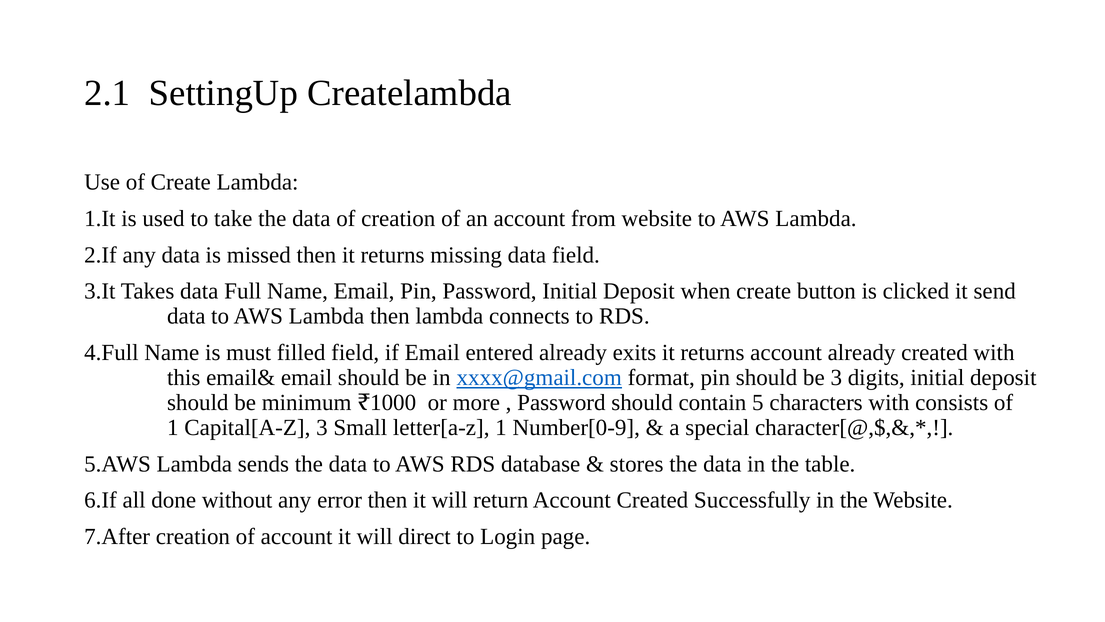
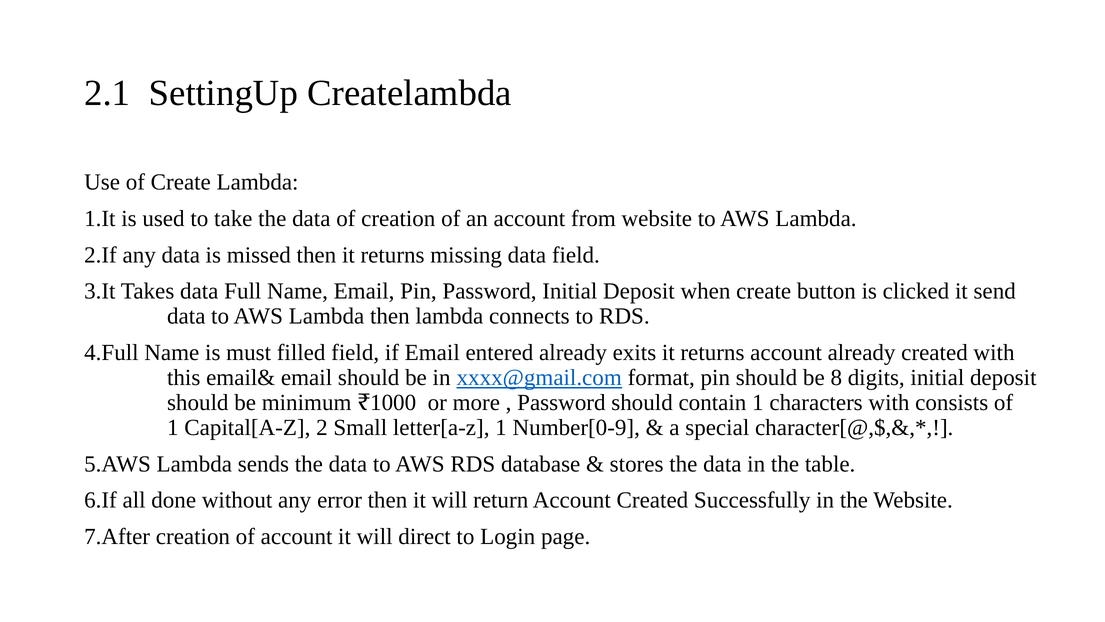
be 3: 3 -> 8
contain 5: 5 -> 1
Capital[A-Z 3: 3 -> 2
